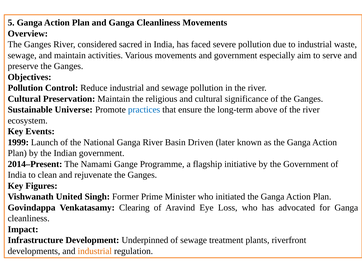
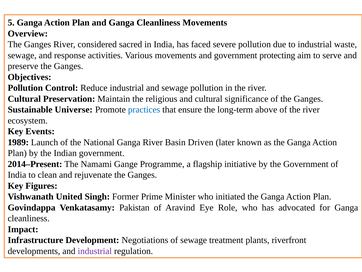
and maintain: maintain -> response
especially: especially -> protecting
1999: 1999 -> 1989
Clearing: Clearing -> Pakistan
Loss: Loss -> Role
Underpinned: Underpinned -> Negotiations
industrial at (95, 251) colour: orange -> purple
